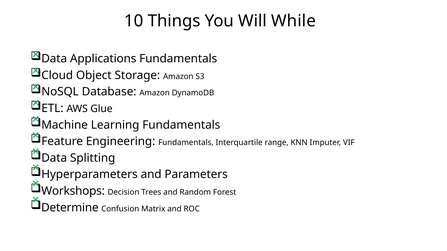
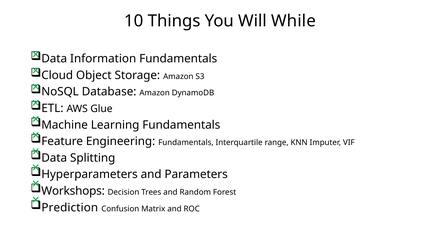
Applications: Applications -> Information
Determine: Determine -> Prediction
